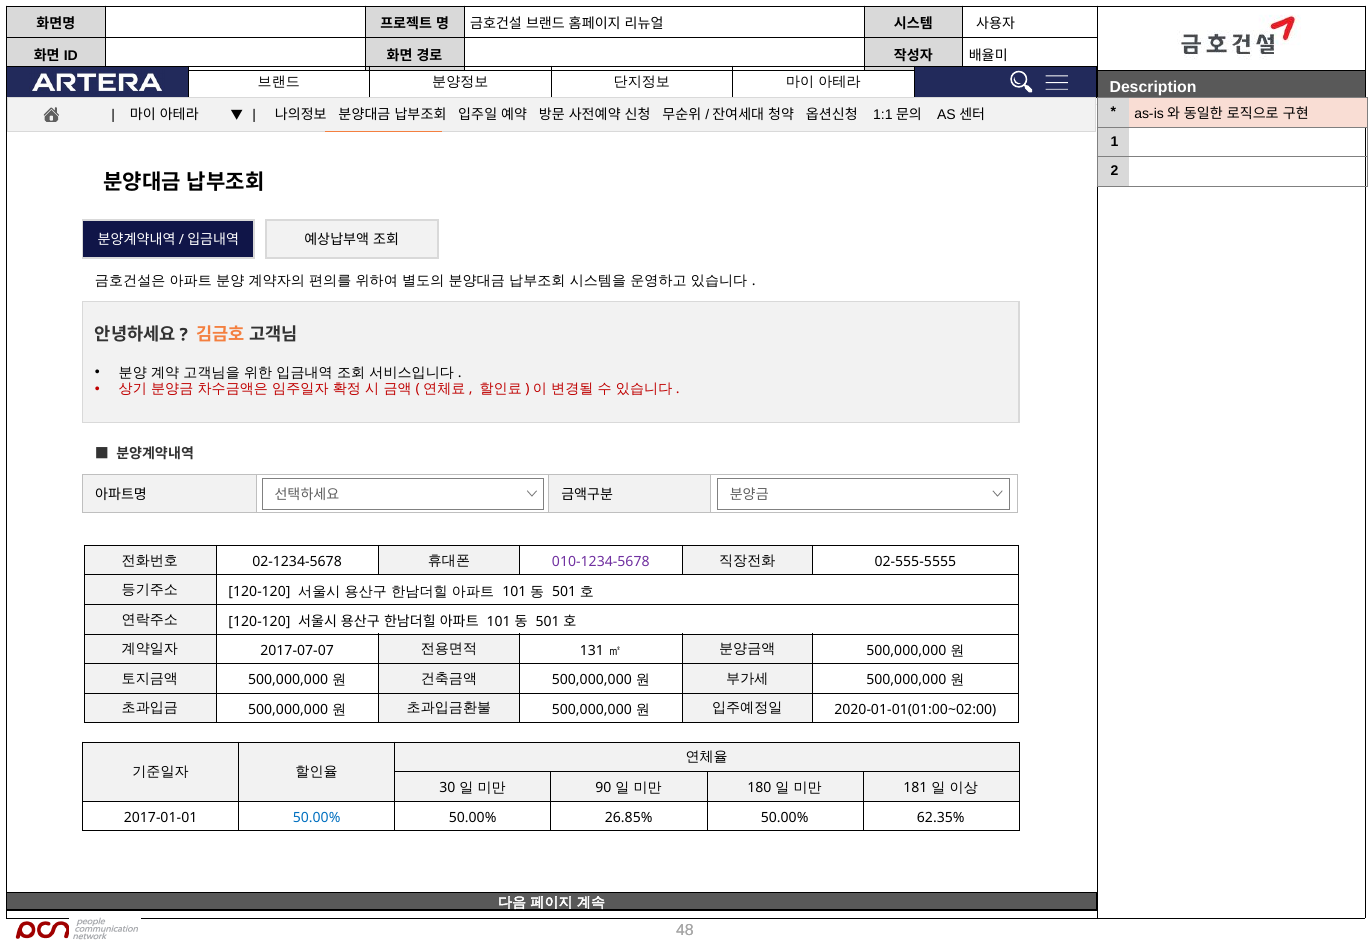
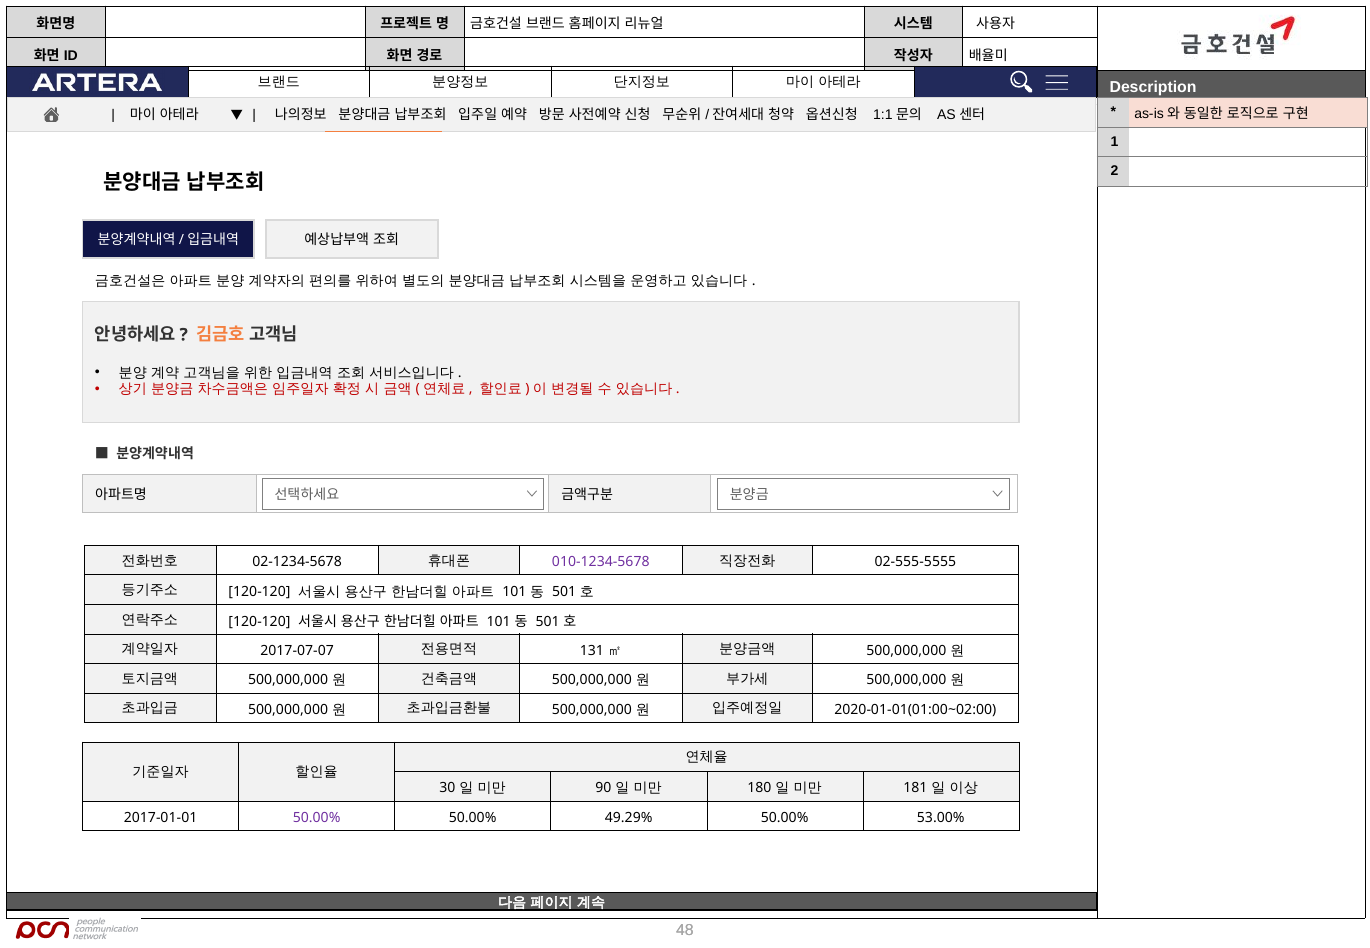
50.00% at (317, 818) colour: blue -> purple
26.85%: 26.85% -> 49.29%
62.35%: 62.35% -> 53.00%
